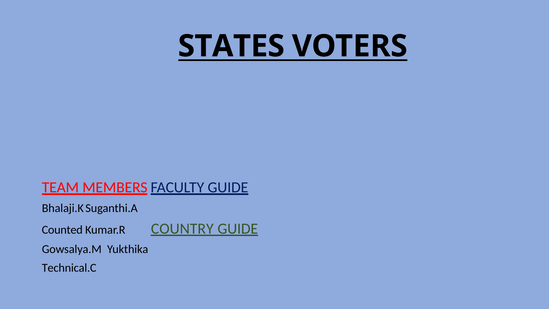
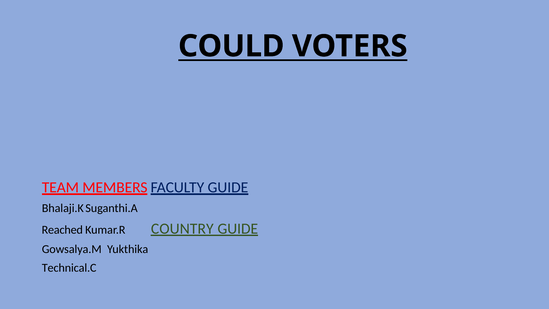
STATES: STATES -> COULD
Counted: Counted -> Reached
